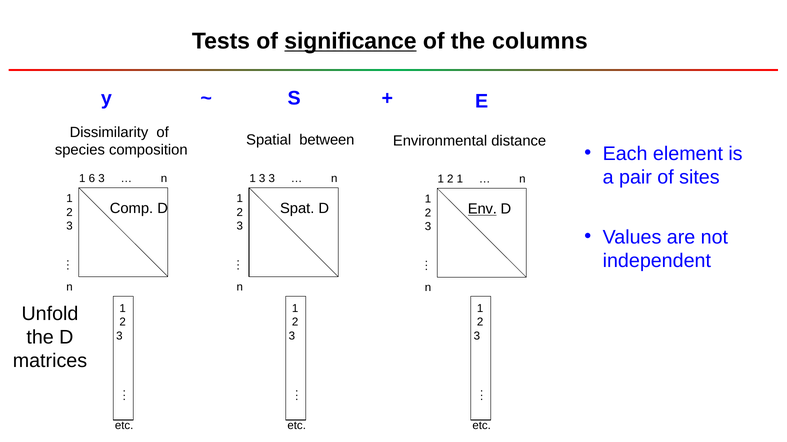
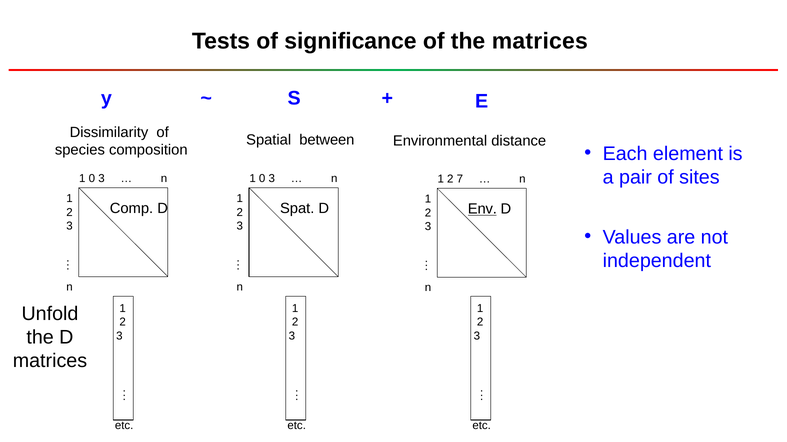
significance underline: present -> none
the columns: columns -> matrices
6 at (92, 179): 6 -> 0
3 at (262, 179): 3 -> 0
2 1: 1 -> 7
